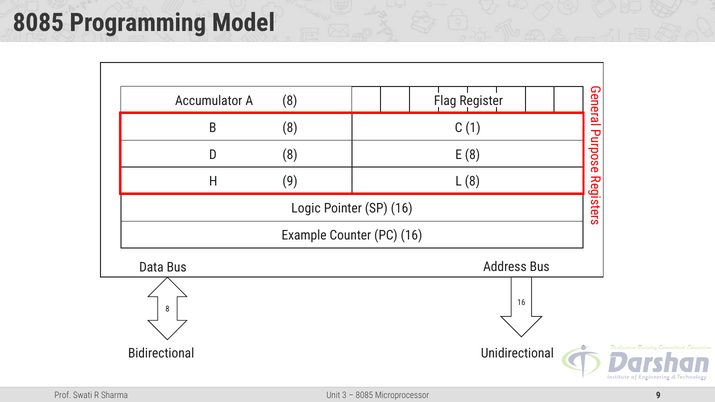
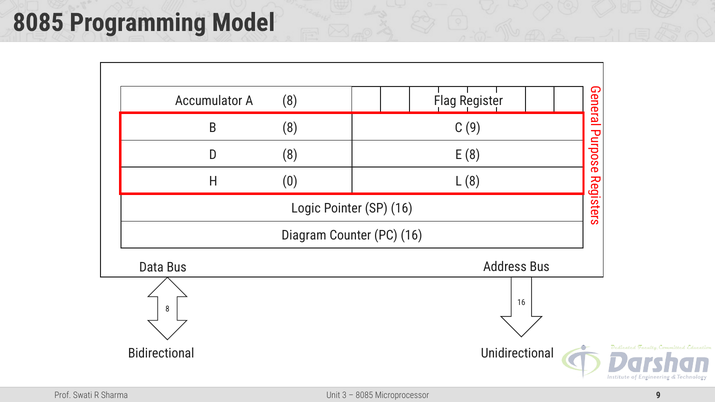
C 1: 1 -> 9
H 9: 9 -> 0
Example: Example -> Diagram
